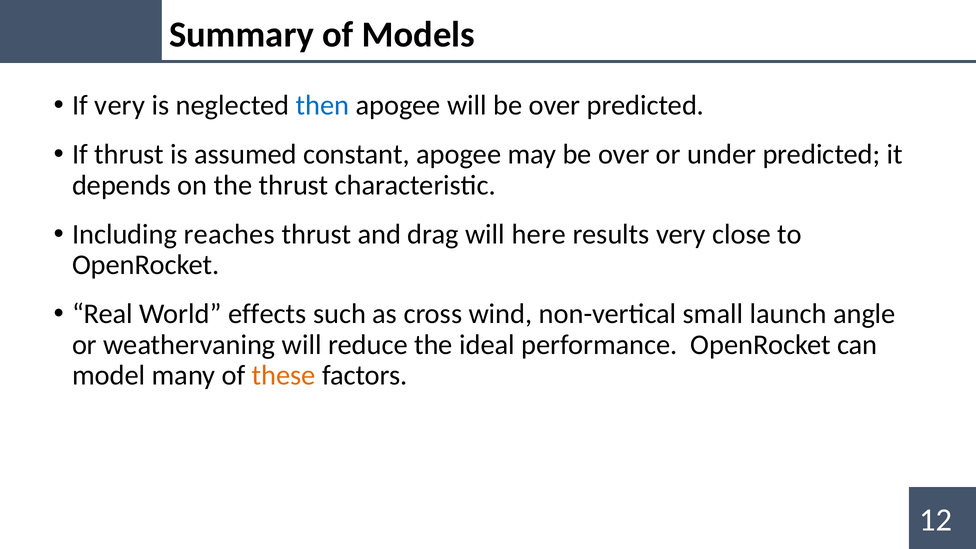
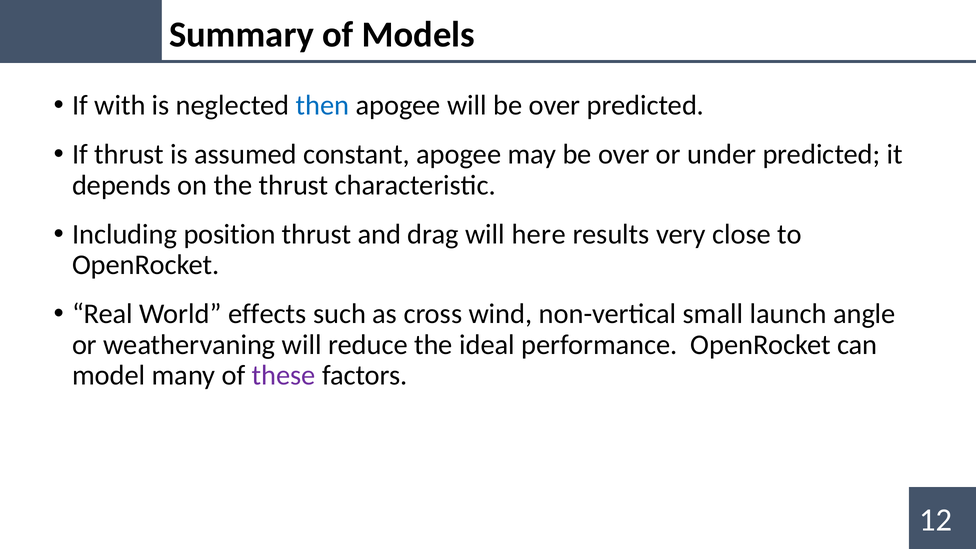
If very: very -> with
reaches: reaches -> position
these colour: orange -> purple
